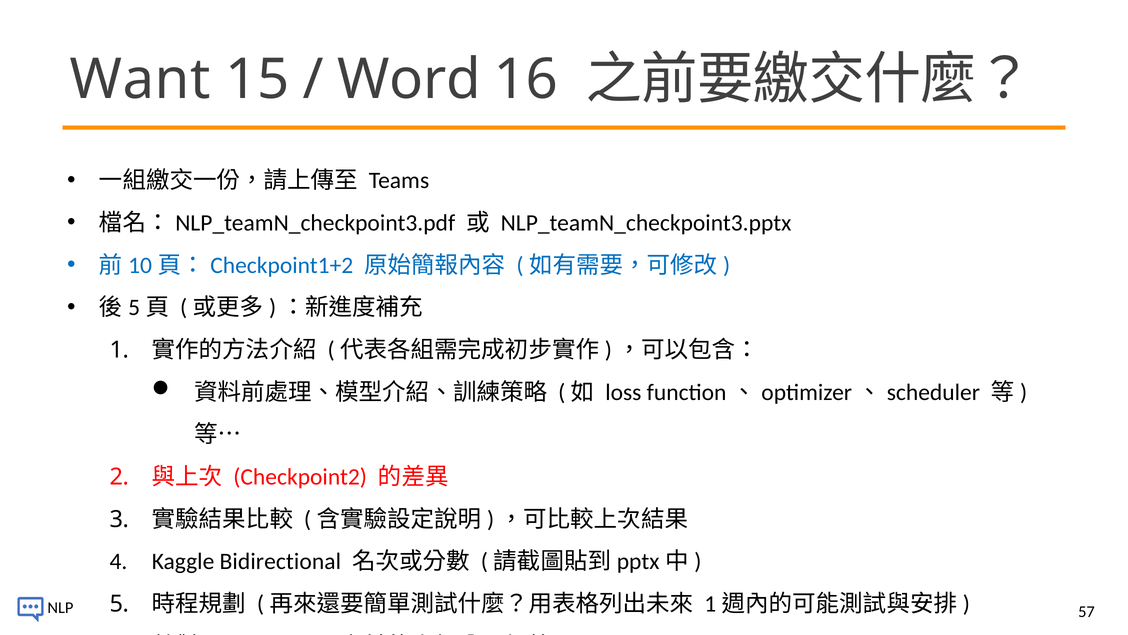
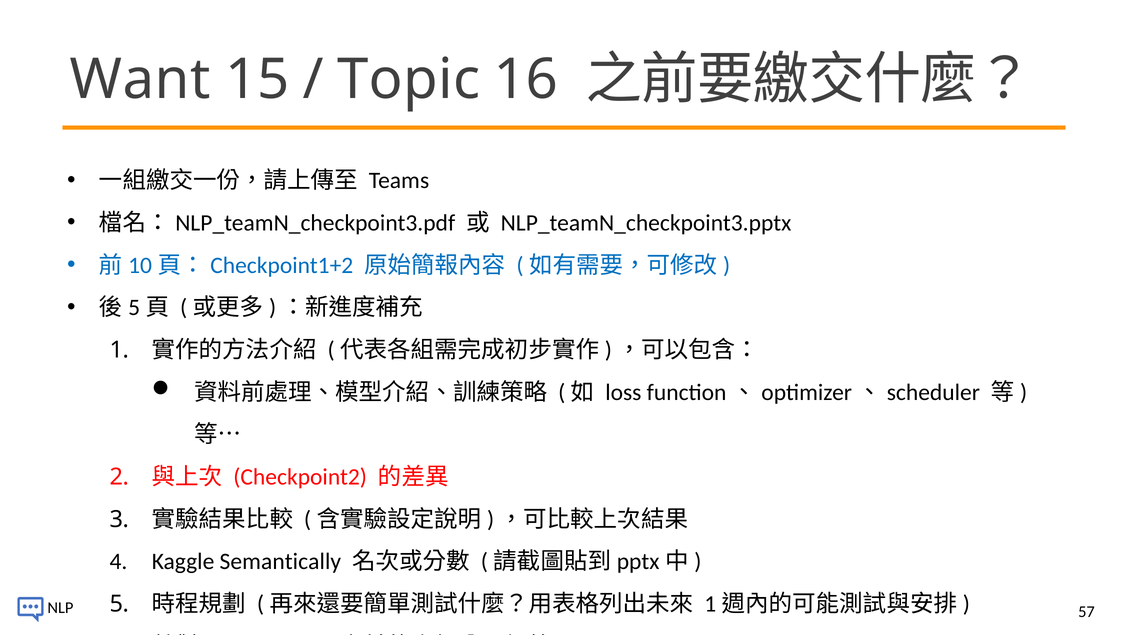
Word: Word -> Topic
Bidirectional: Bidirectional -> Semantically
